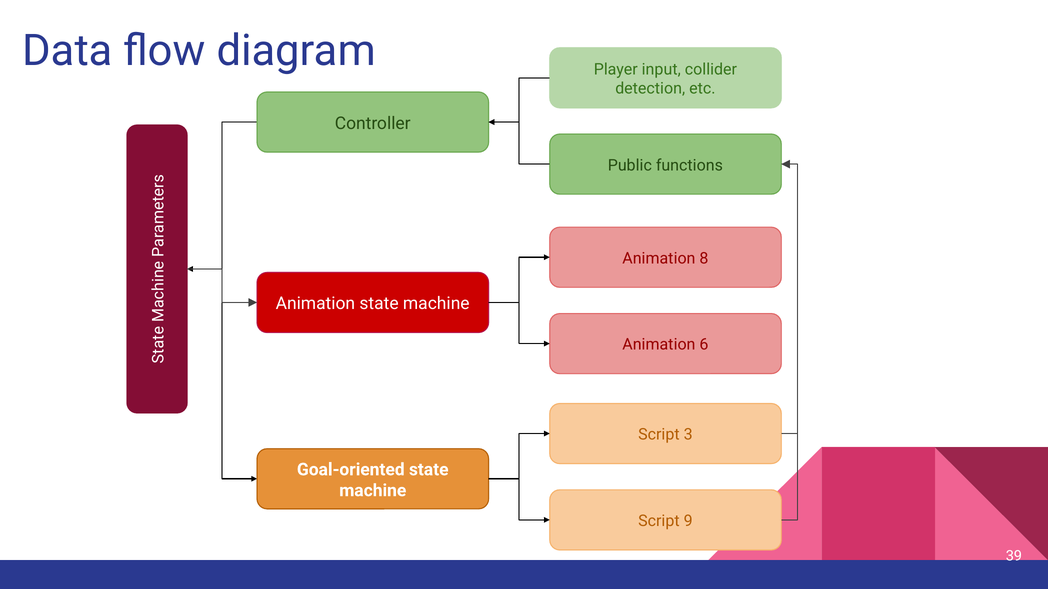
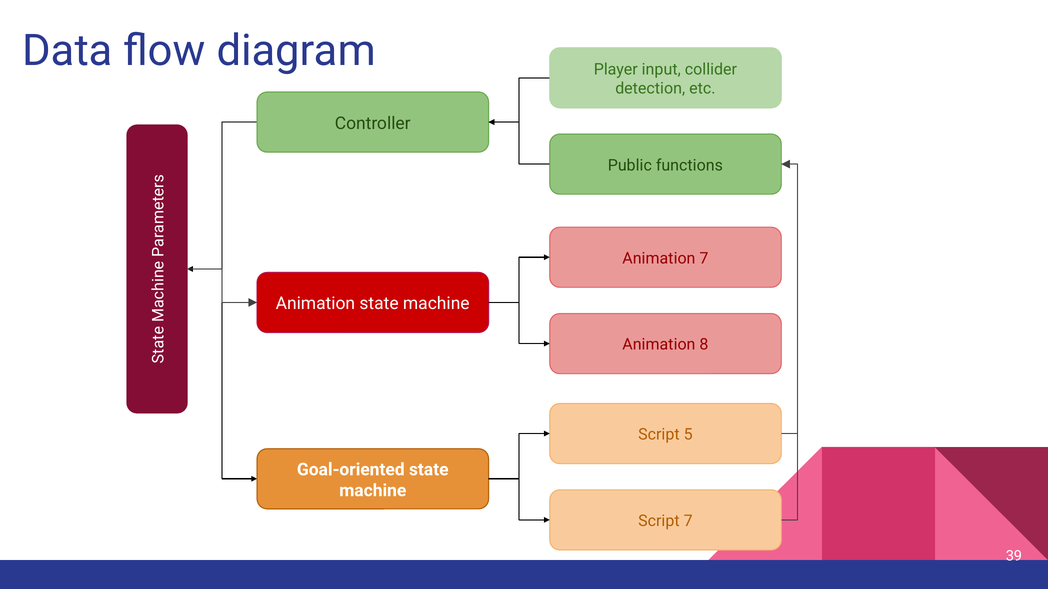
Animation 8: 8 -> 7
6: 6 -> 8
3: 3 -> 5
Script 9: 9 -> 7
